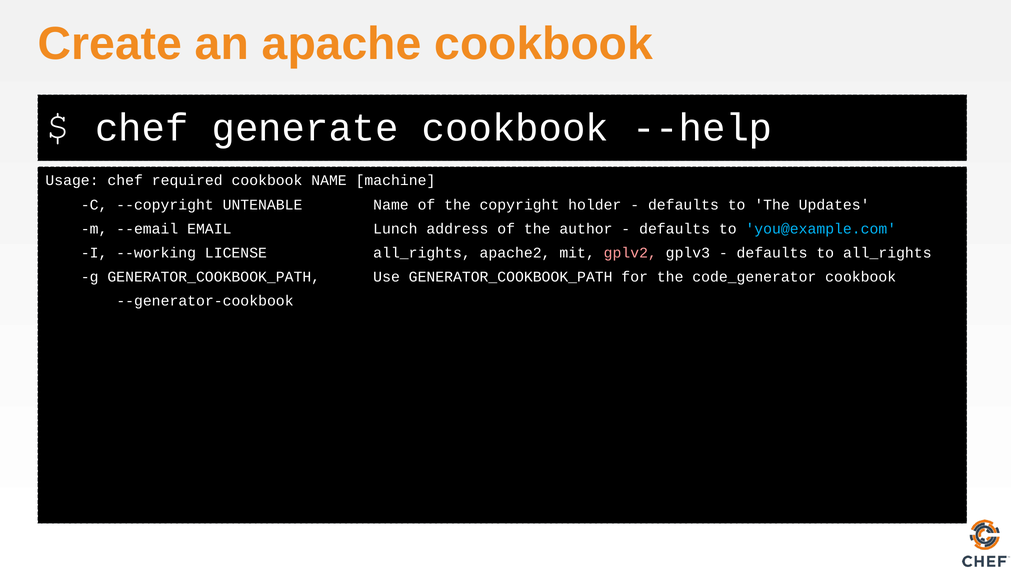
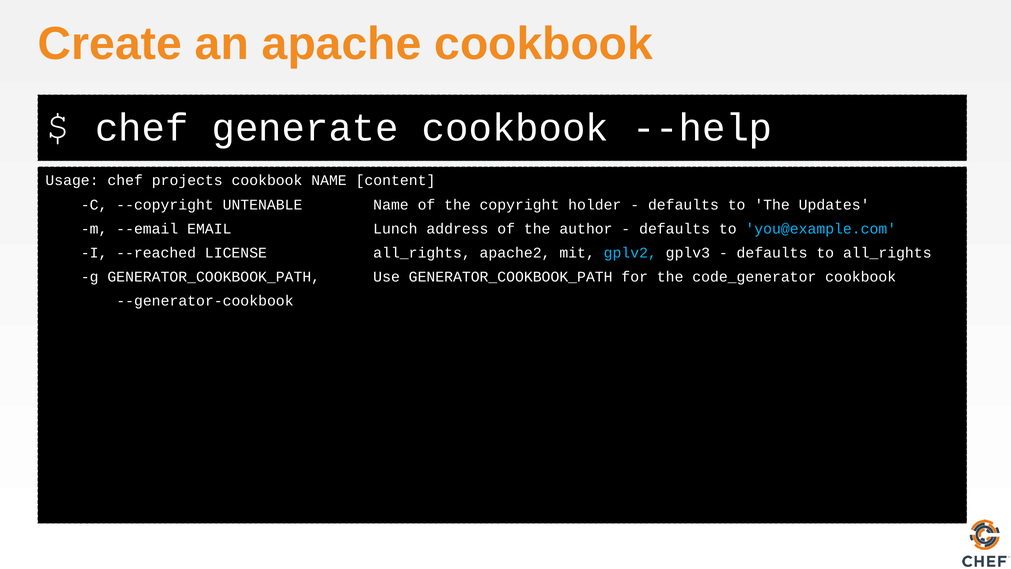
required: required -> projects
machine: machine -> content
--working: --working -> --reached
gplv2 colour: pink -> light blue
